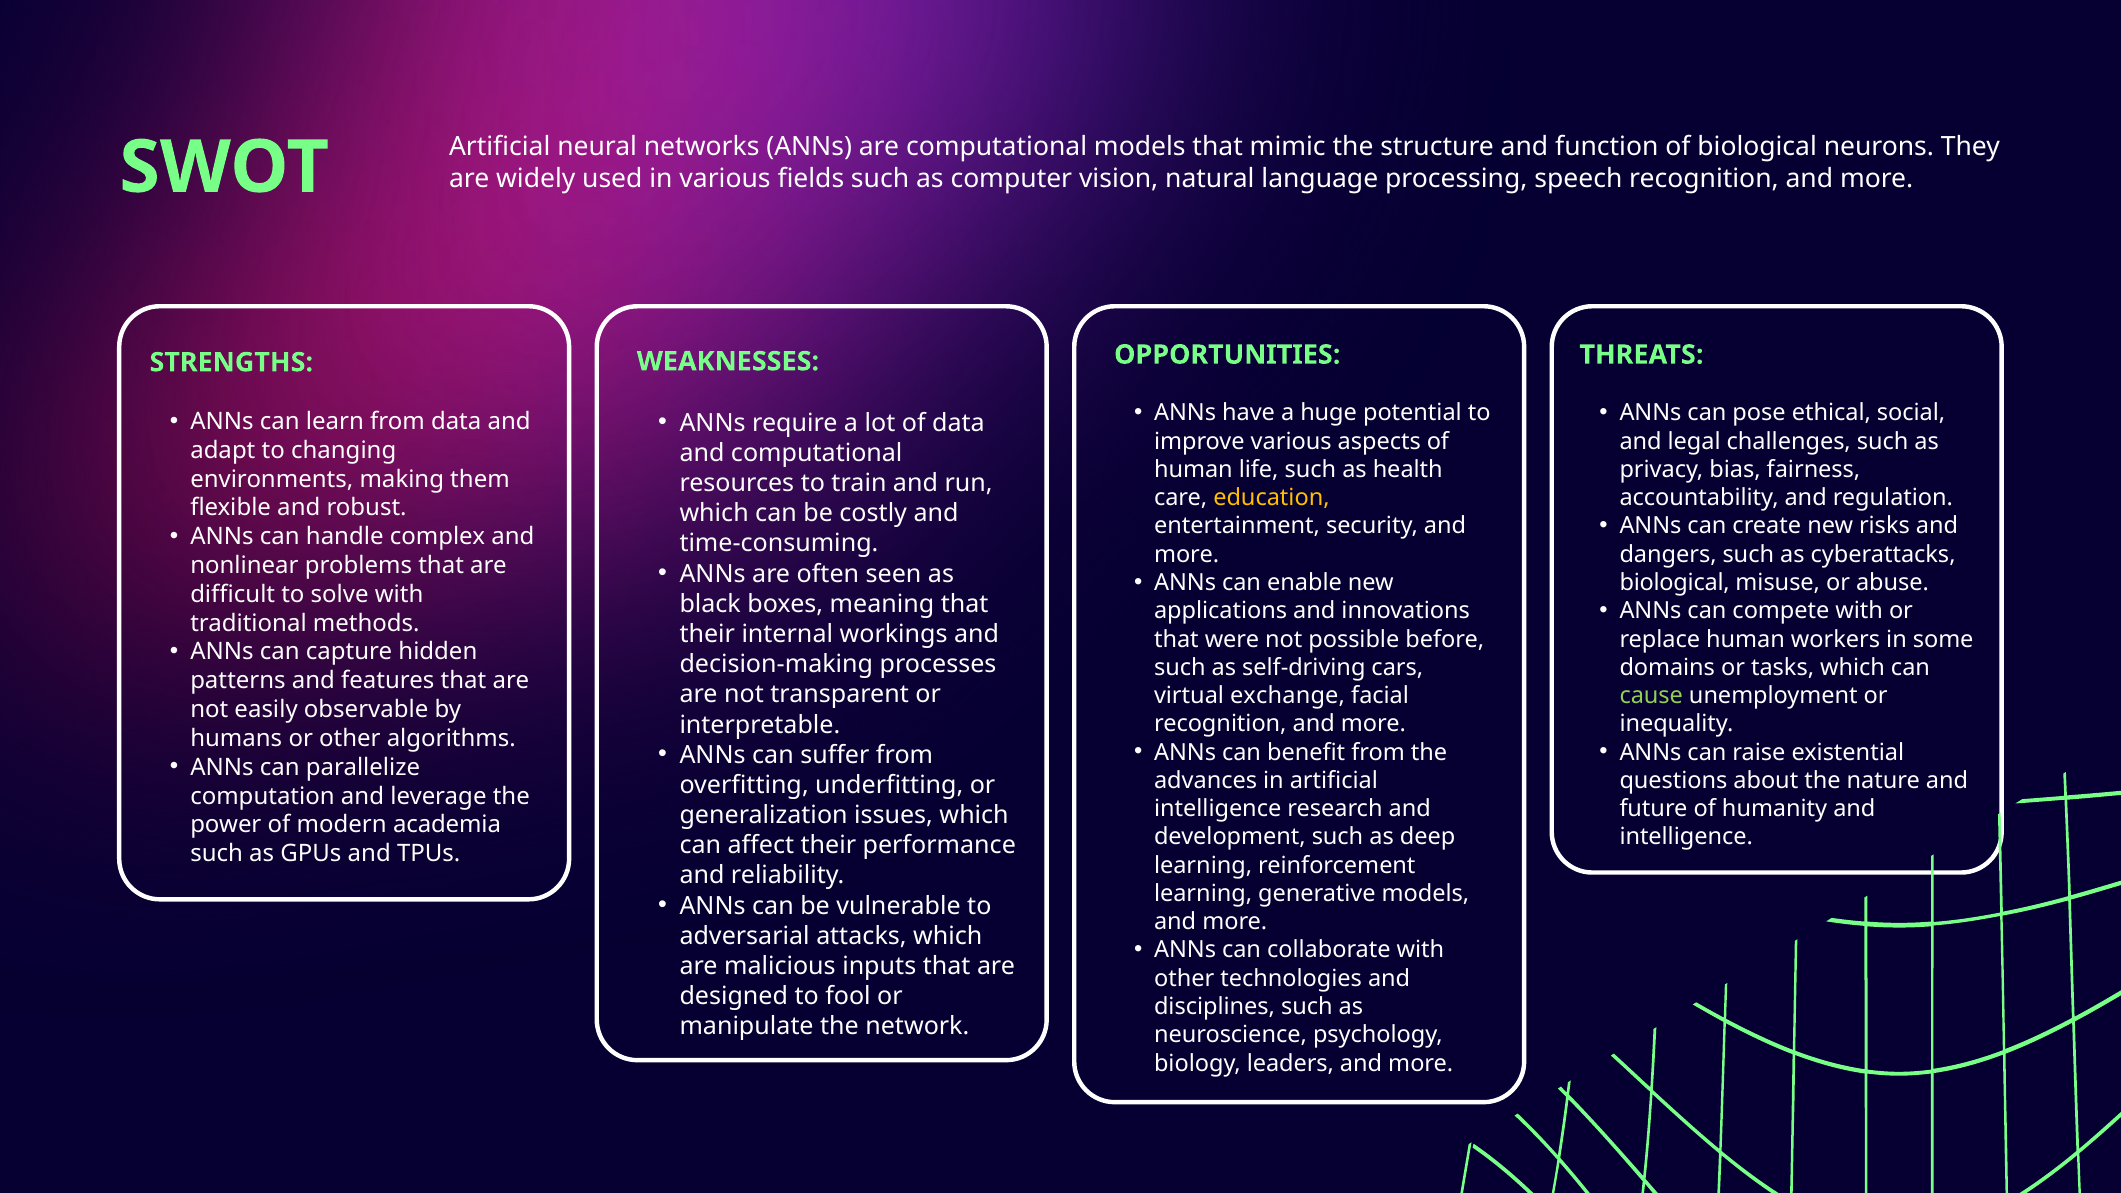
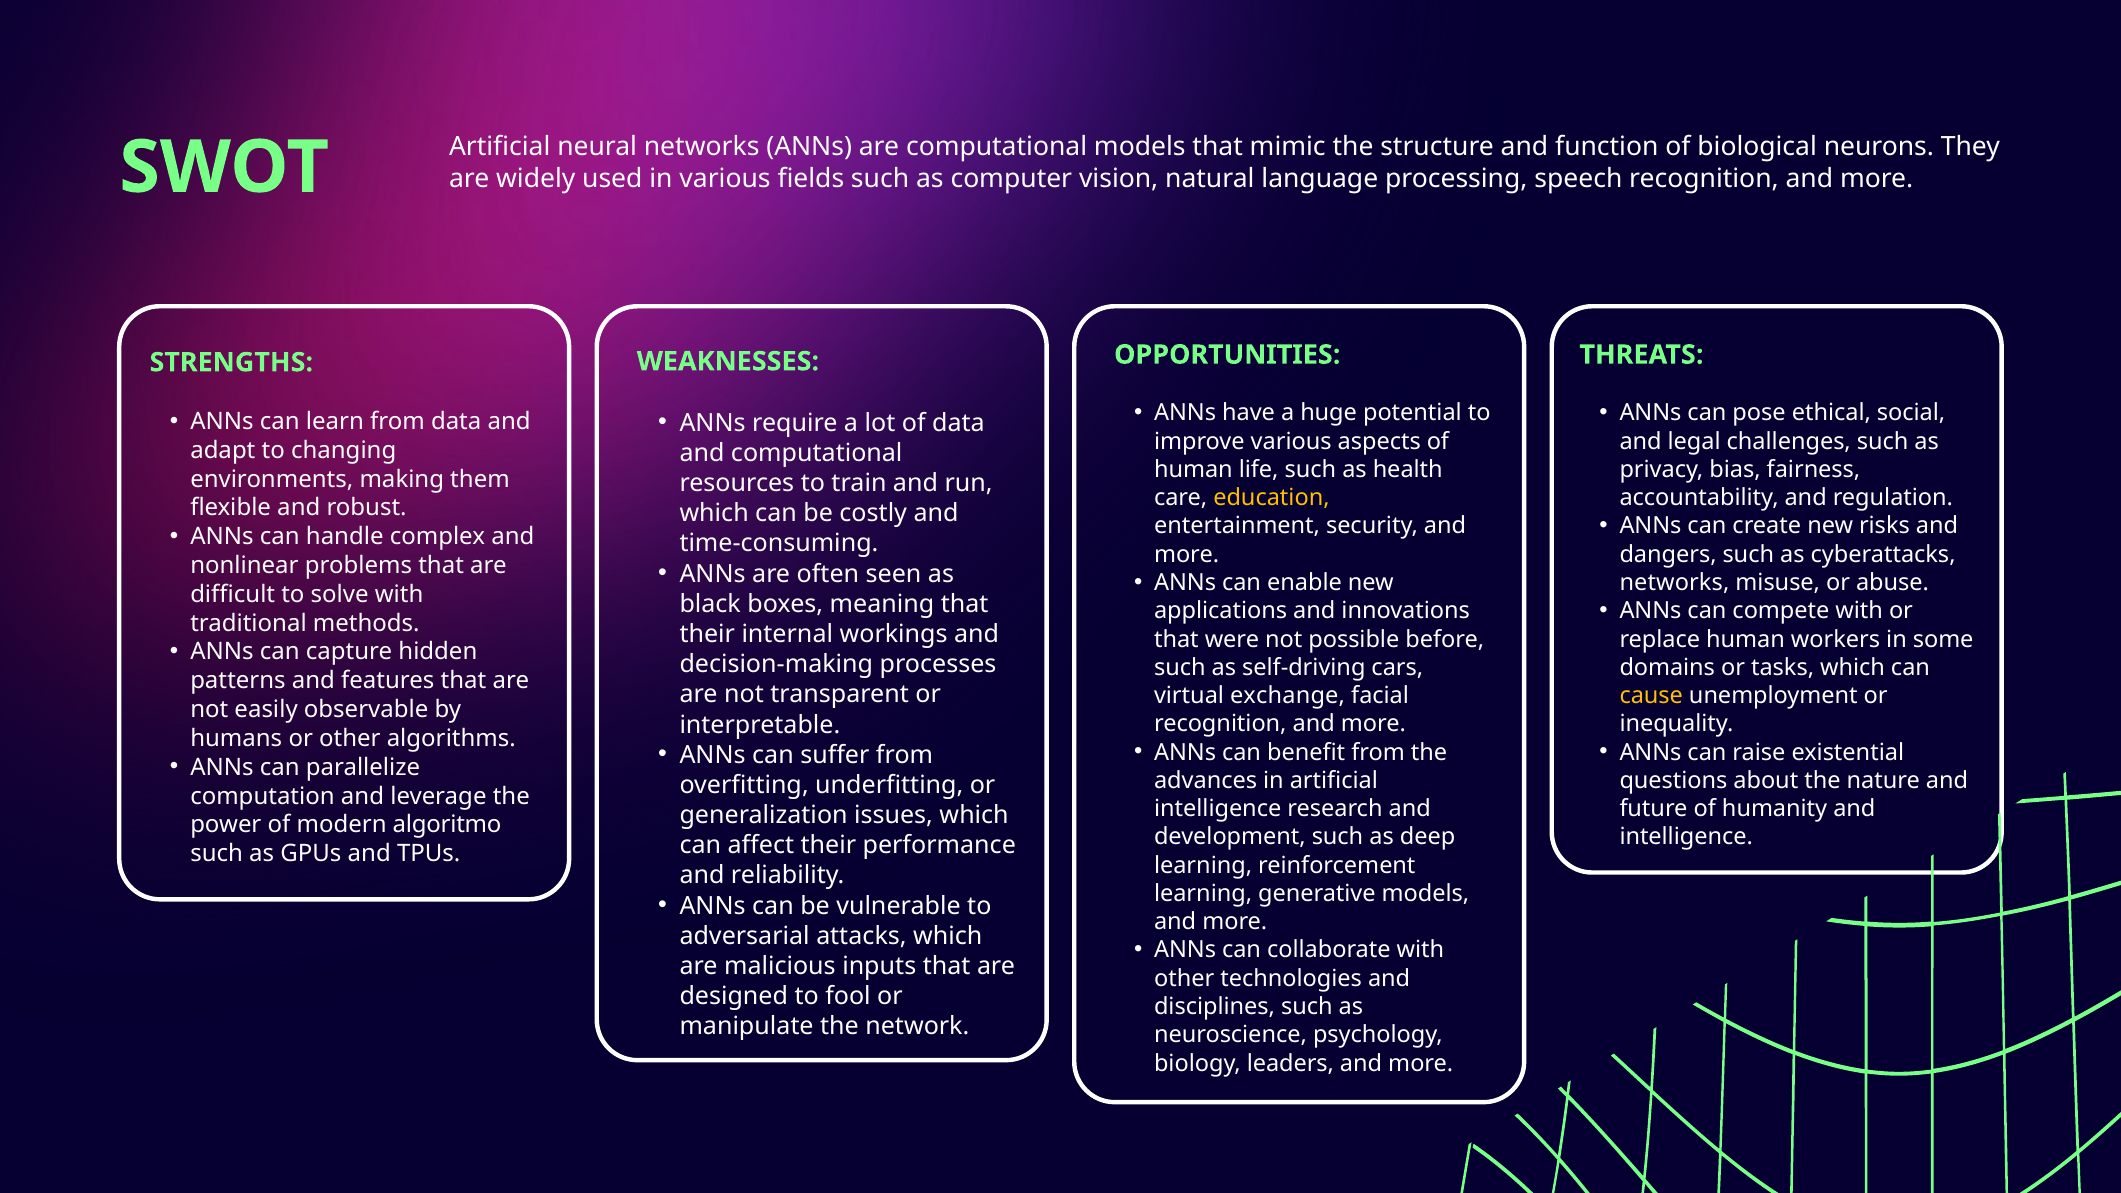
biological at (1675, 583): biological -> networks
cause colour: light green -> yellow
academia: academia -> algoritmo
